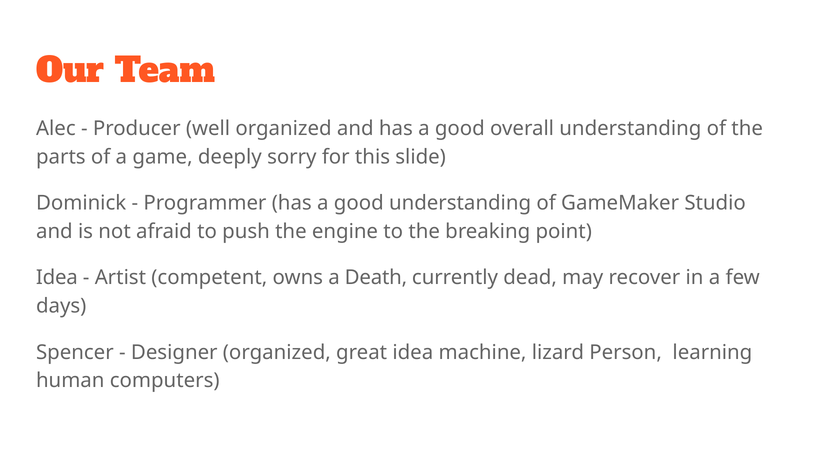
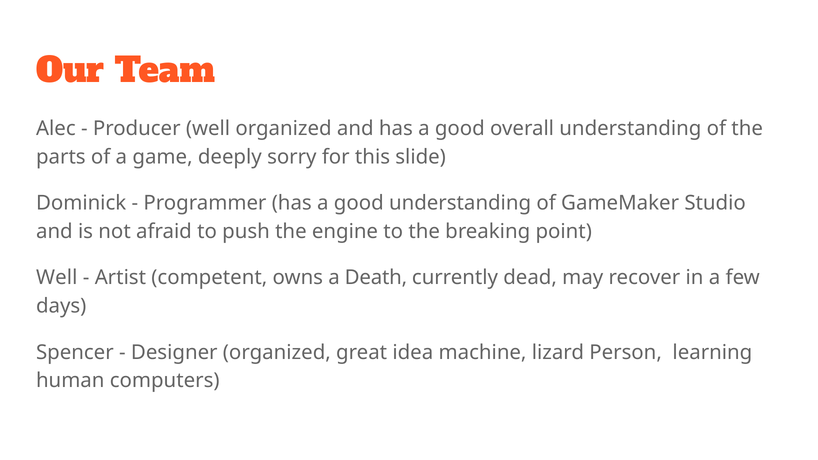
Idea at (57, 278): Idea -> Well
